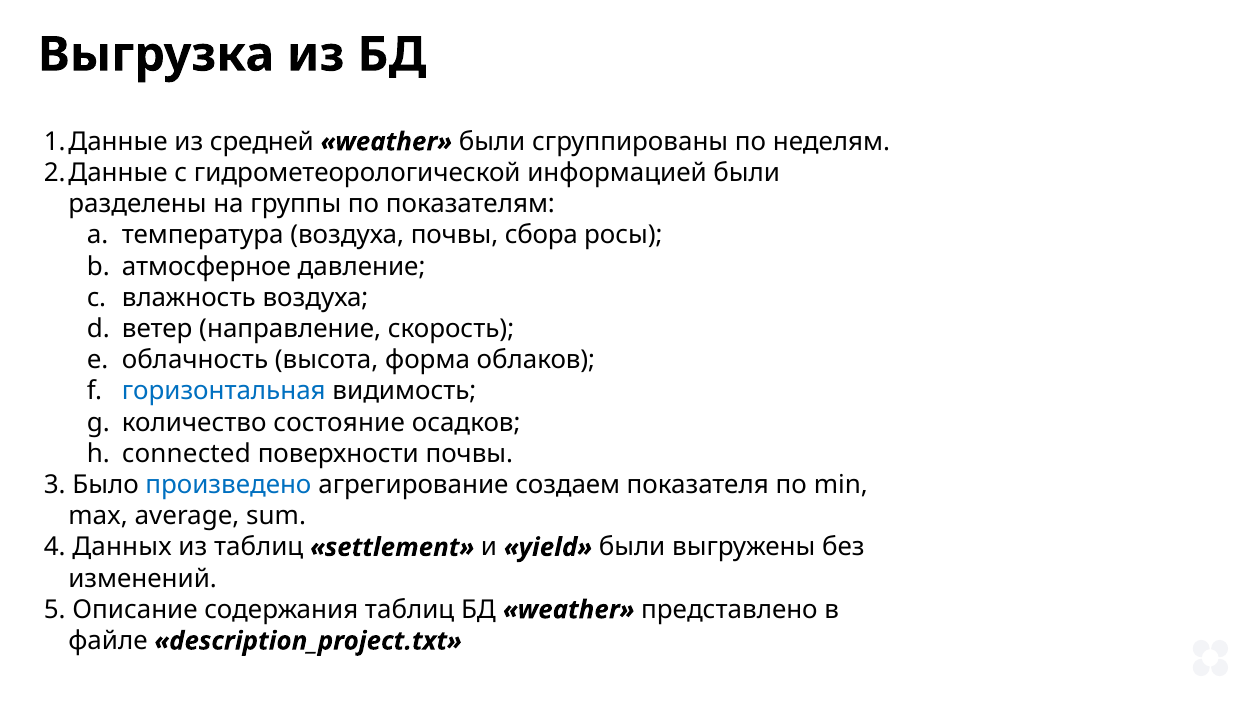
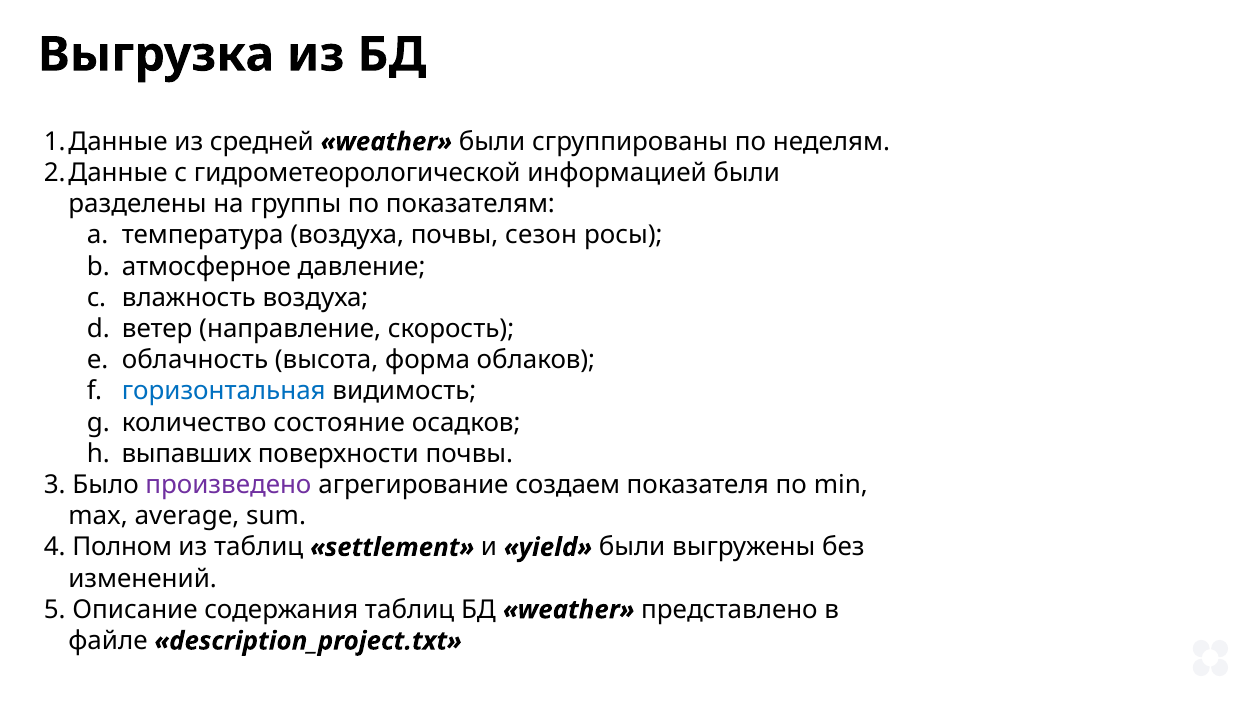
сбора: сбора -> сезон
connected: connected -> выпавших
произведено colour: blue -> purple
Данных: Данных -> Полном
